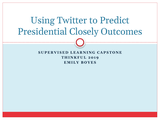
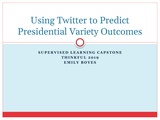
Closely: Closely -> Variety
